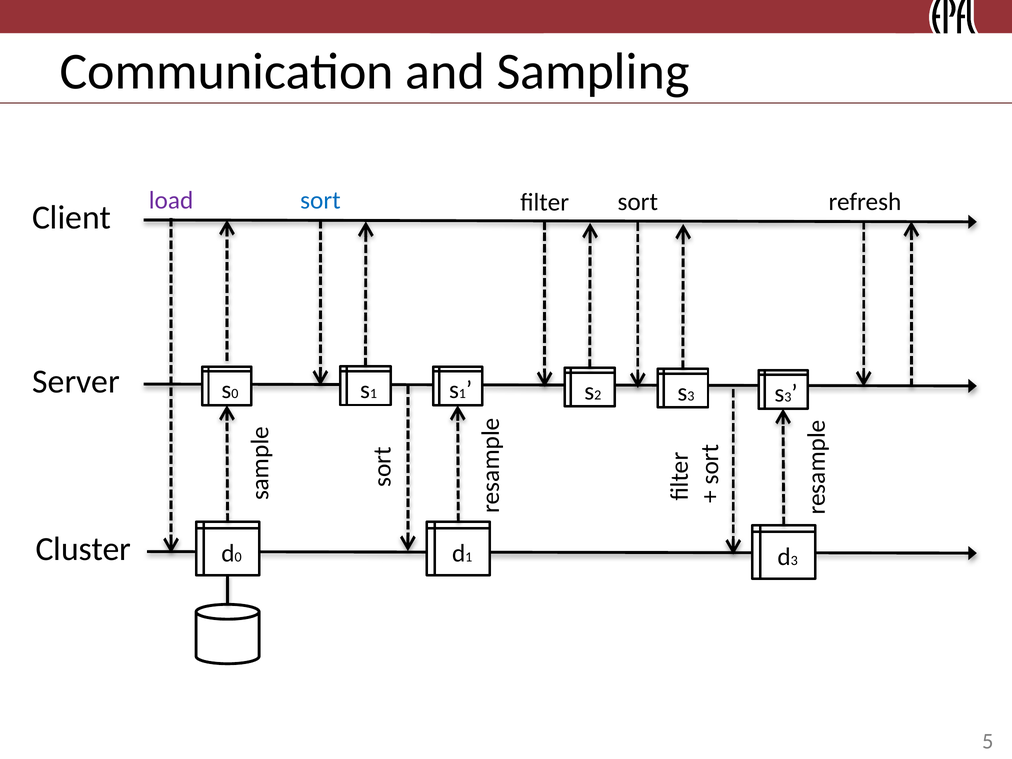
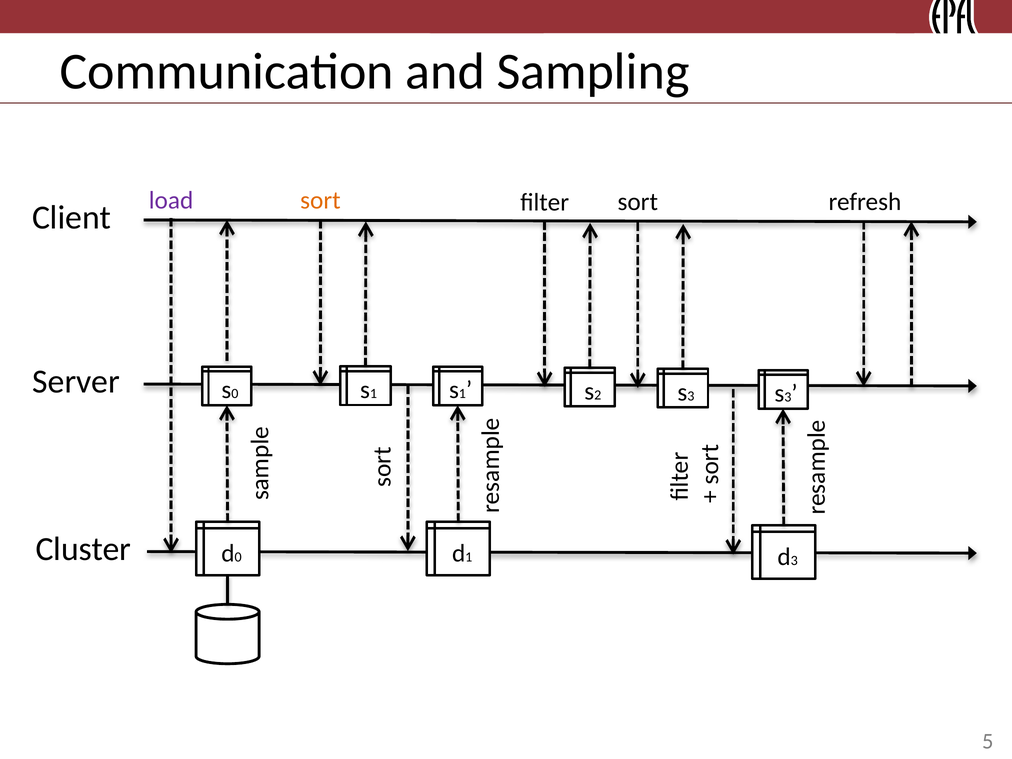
sort at (320, 200) colour: blue -> orange
